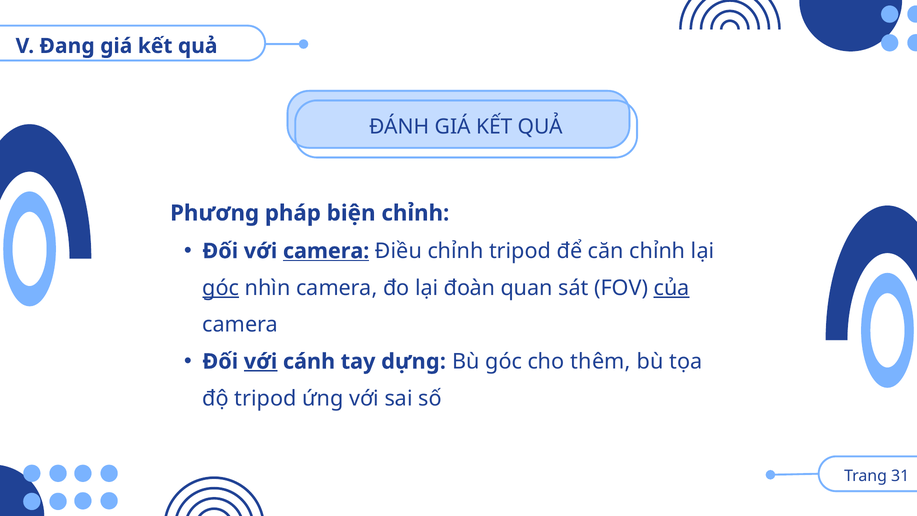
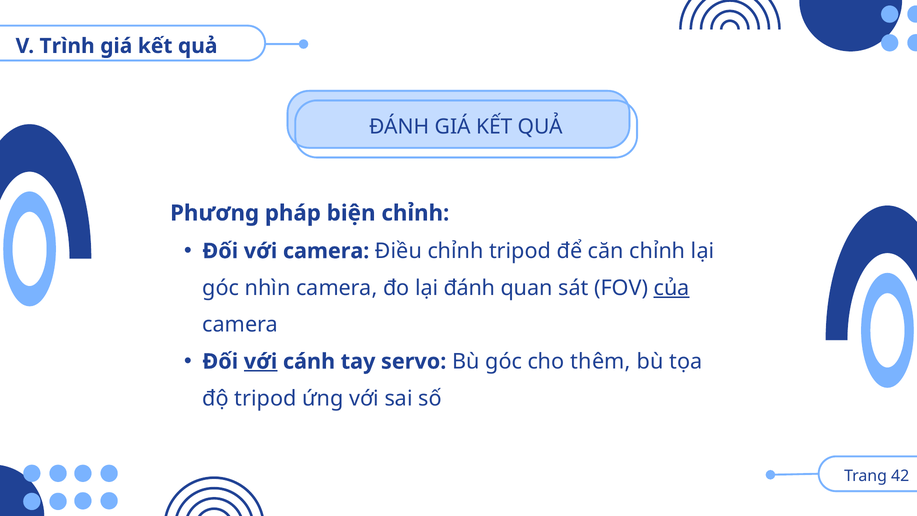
Đang: Đang -> Trình
camera at (326, 251) underline: present -> none
góc at (221, 288) underline: present -> none
lại đoàn: đoàn -> đánh
dựng: dựng -> servo
31: 31 -> 42
